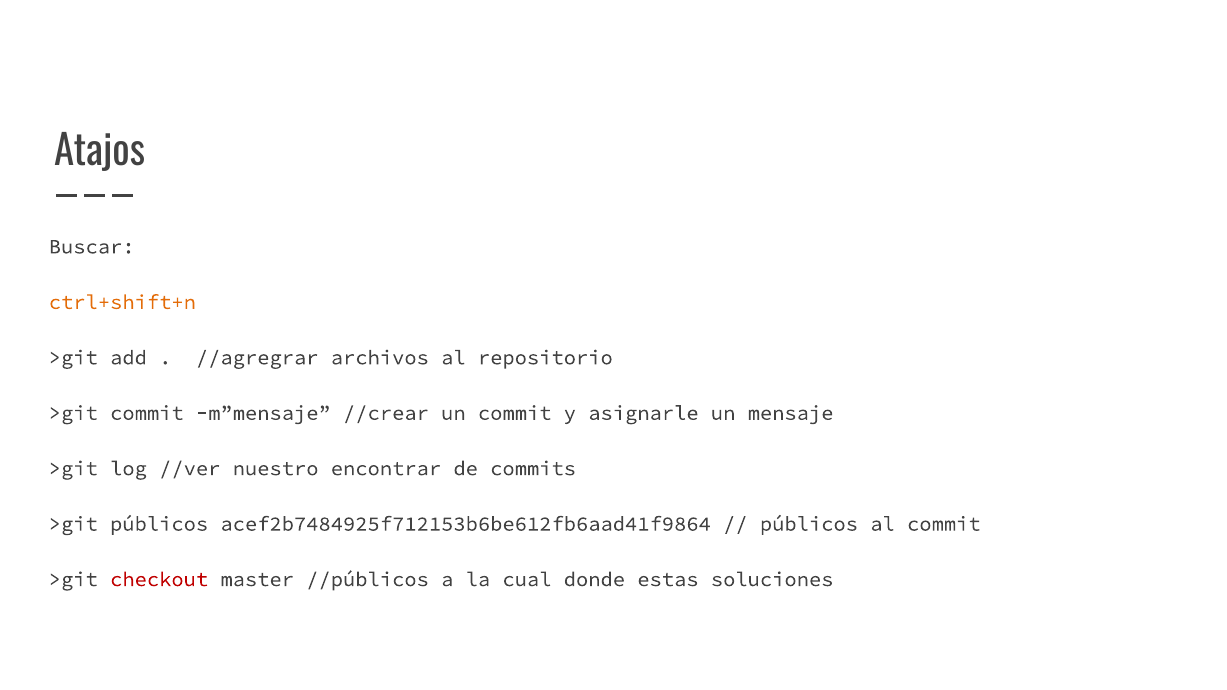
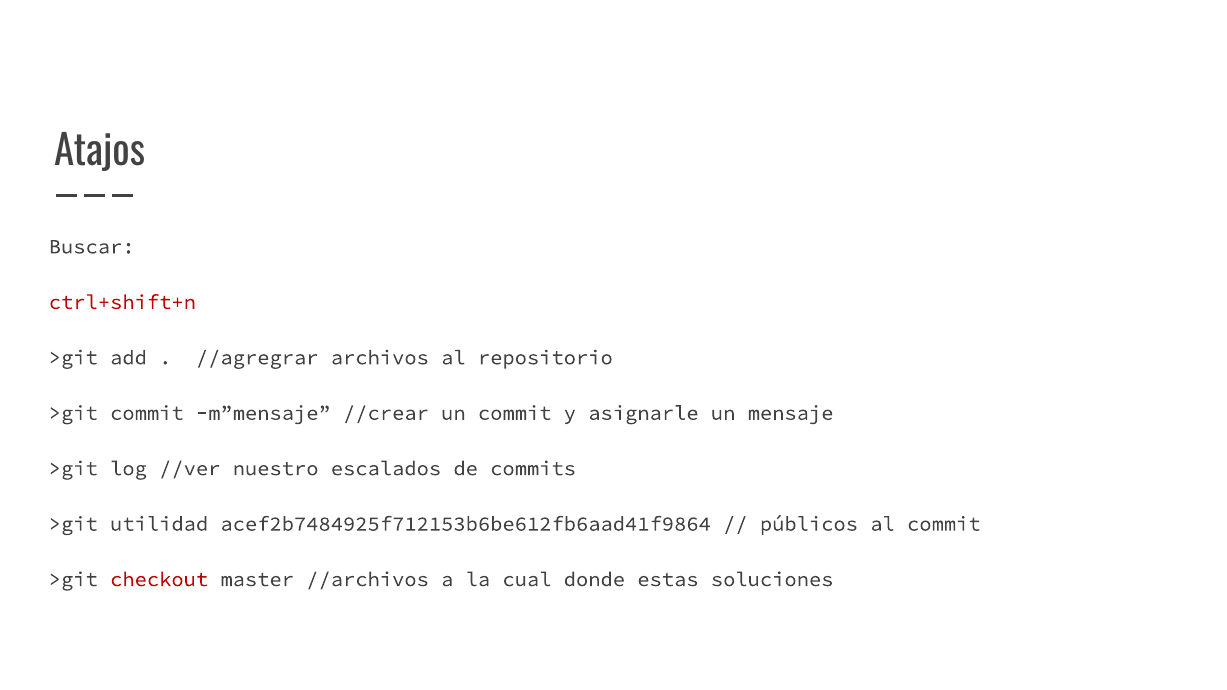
ctrl+shift+n colour: orange -> red
encontrar: encontrar -> escalados
>git públicos: públicos -> utilidad
//públicos: //públicos -> //archivos
